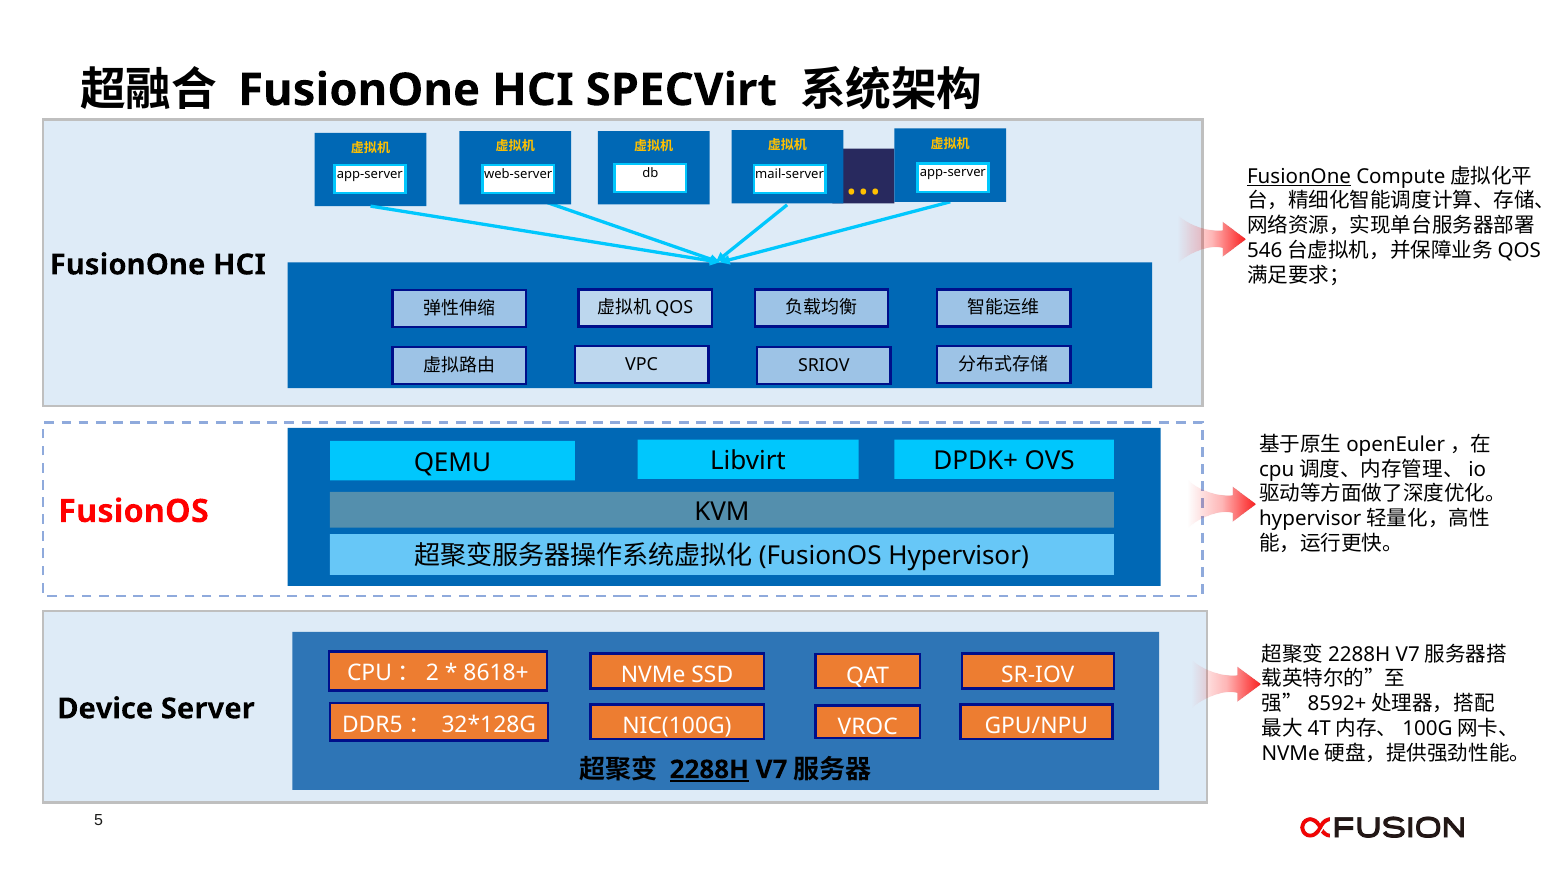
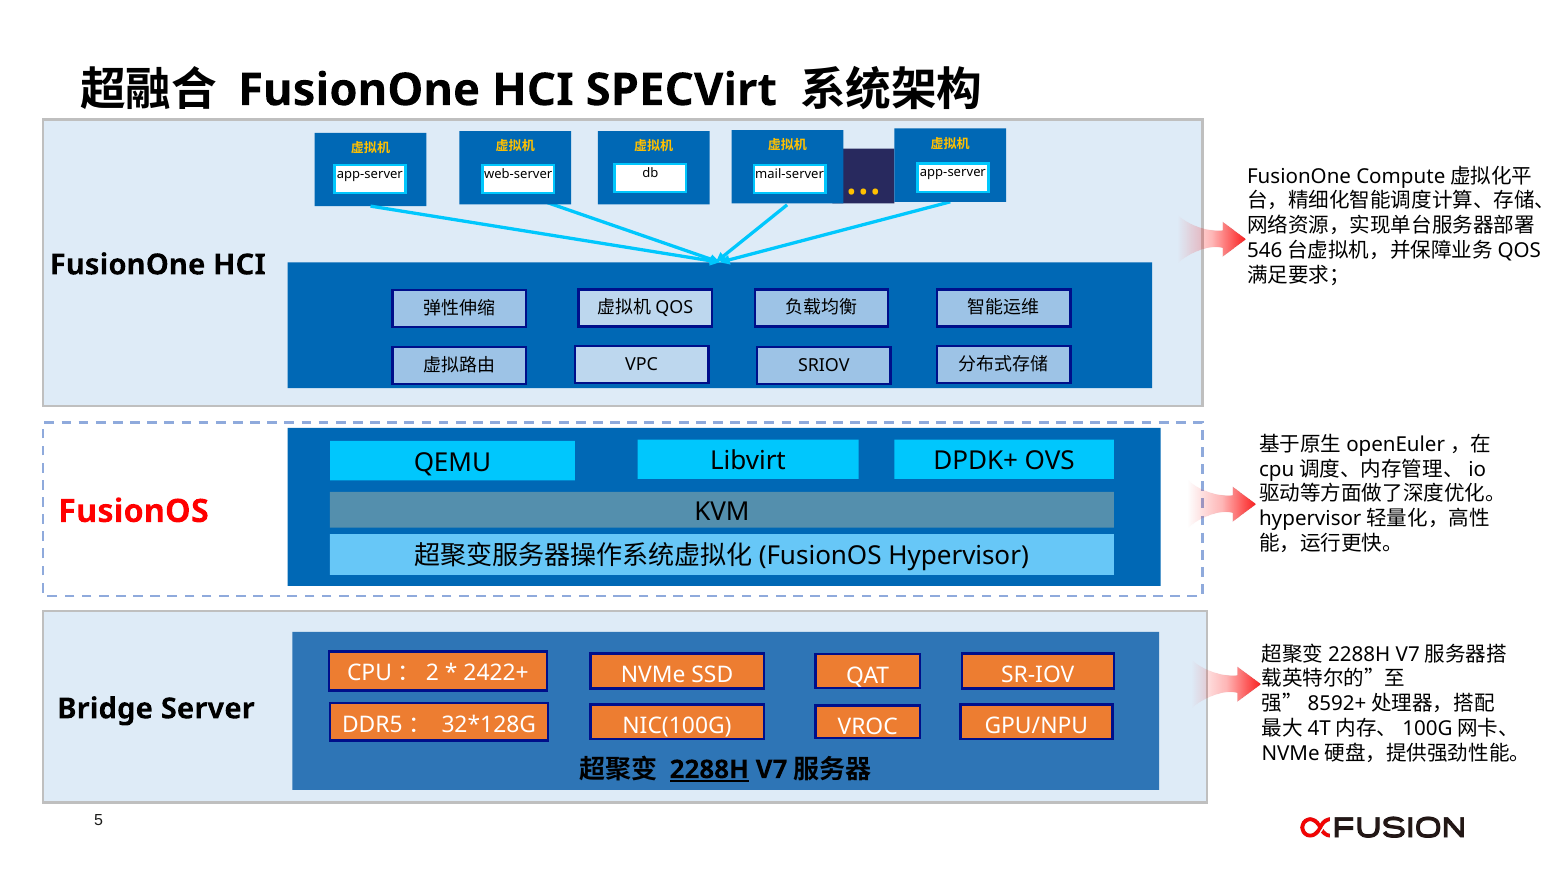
FusionOne at (1299, 176) underline: present -> none
8618+: 8618+ -> 2422+
Device: Device -> Bridge
